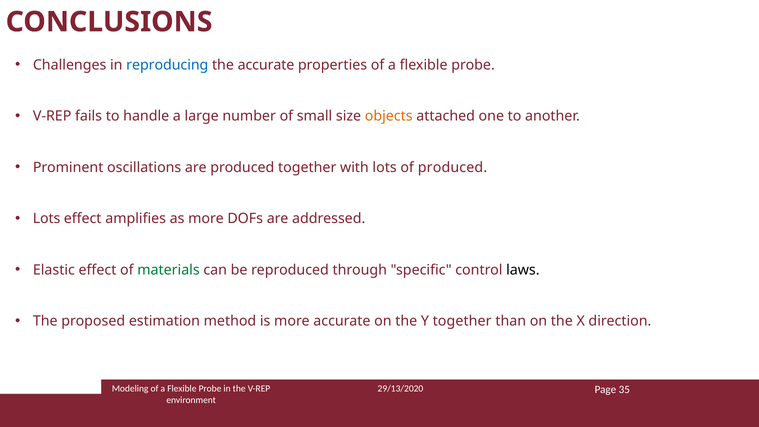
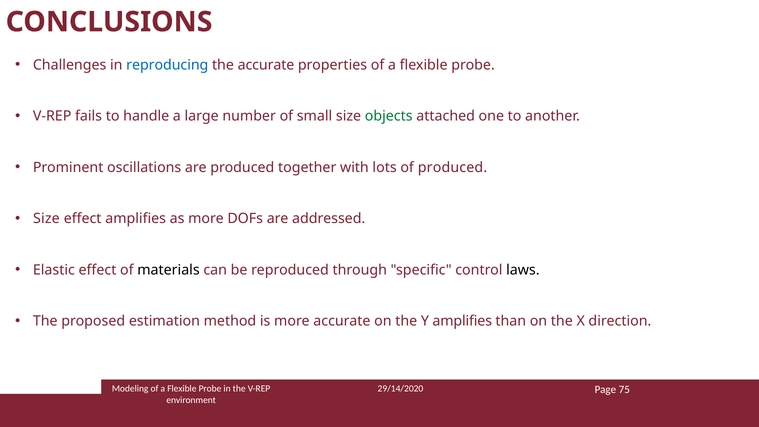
objects colour: orange -> green
Lots at (47, 219): Lots -> Size
materials colour: green -> black
Y together: together -> amplifies
29/13/2020: 29/13/2020 -> 29/14/2020
35: 35 -> 75
